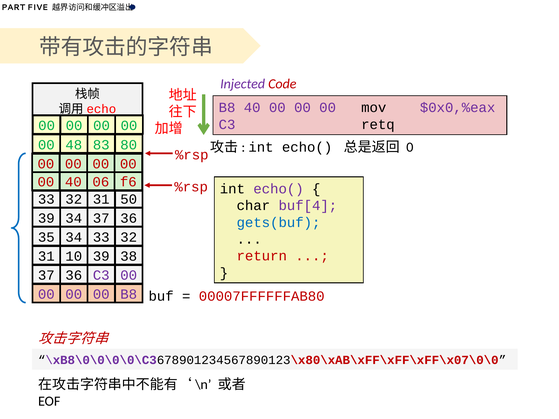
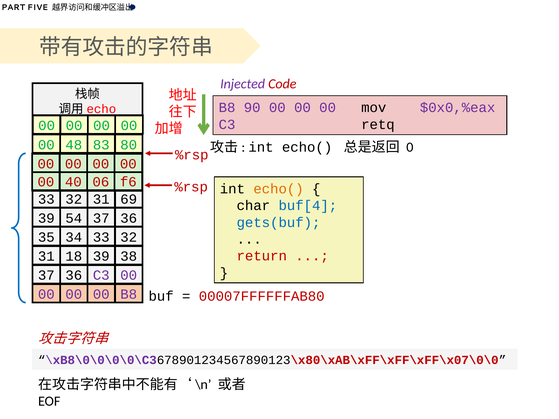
B8 40: 40 -> 90
echo( at (279, 189) colour: purple -> orange
50: 50 -> 69
buf[4 colour: purple -> blue
39 34: 34 -> 54
10: 10 -> 18
